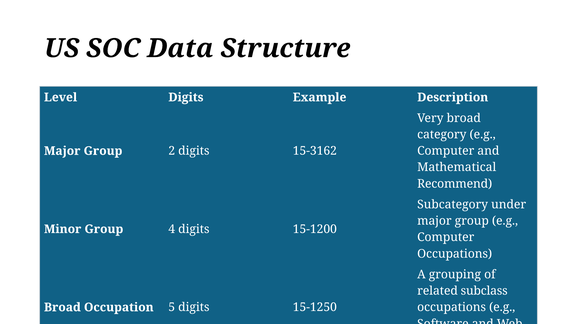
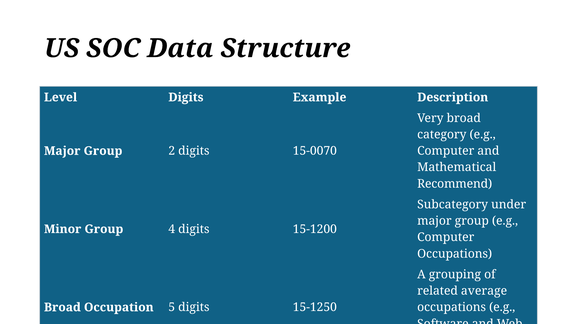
15-3162: 15-3162 -> 15-0070
subclass: subclass -> average
